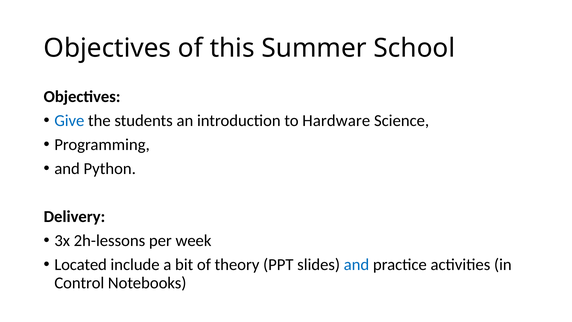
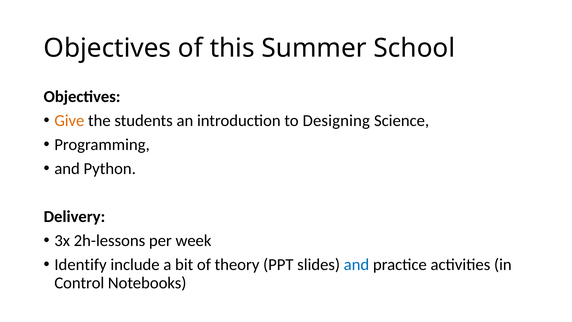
Give colour: blue -> orange
Hardware: Hardware -> Designing
Located: Located -> Identify
